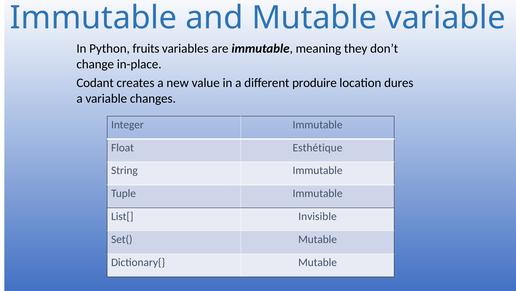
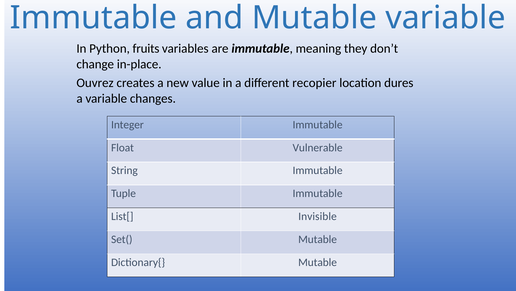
Codant: Codant -> Ouvrez
produire: produire -> recopier
Esthétique: Esthétique -> Vulnerable
